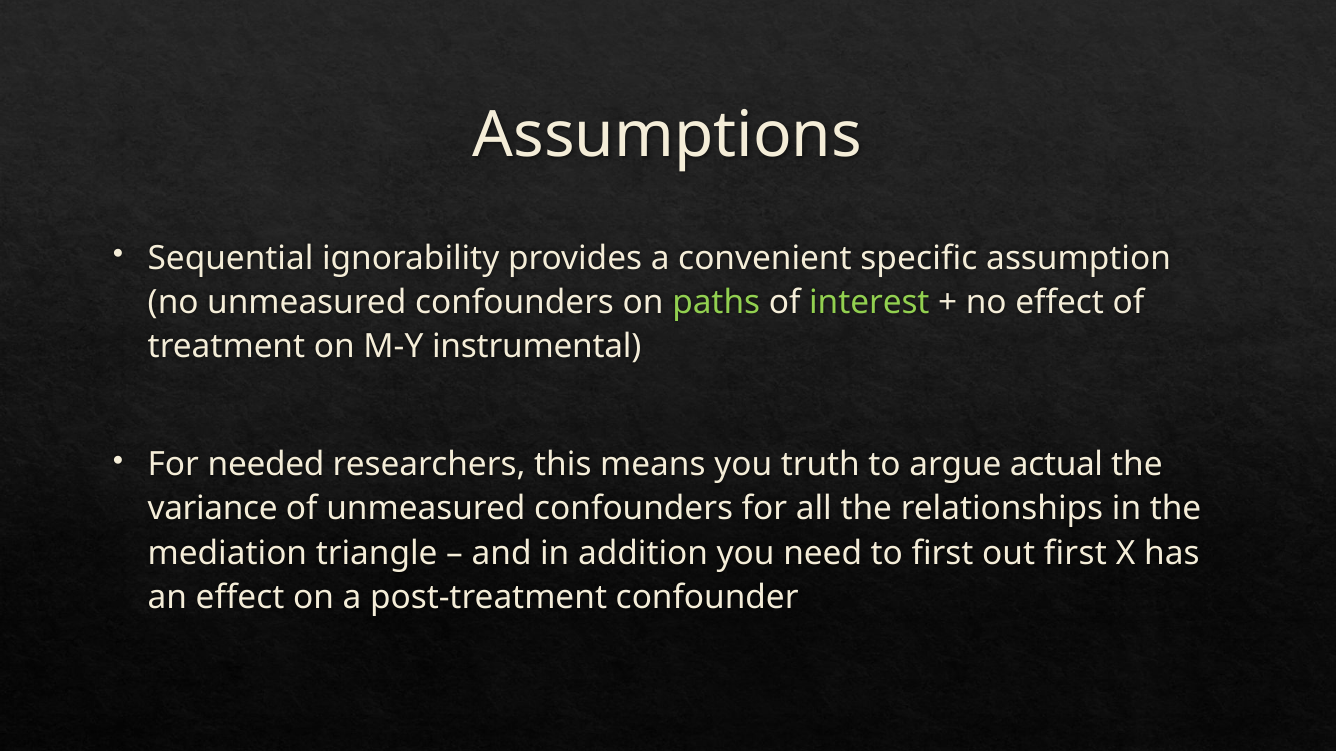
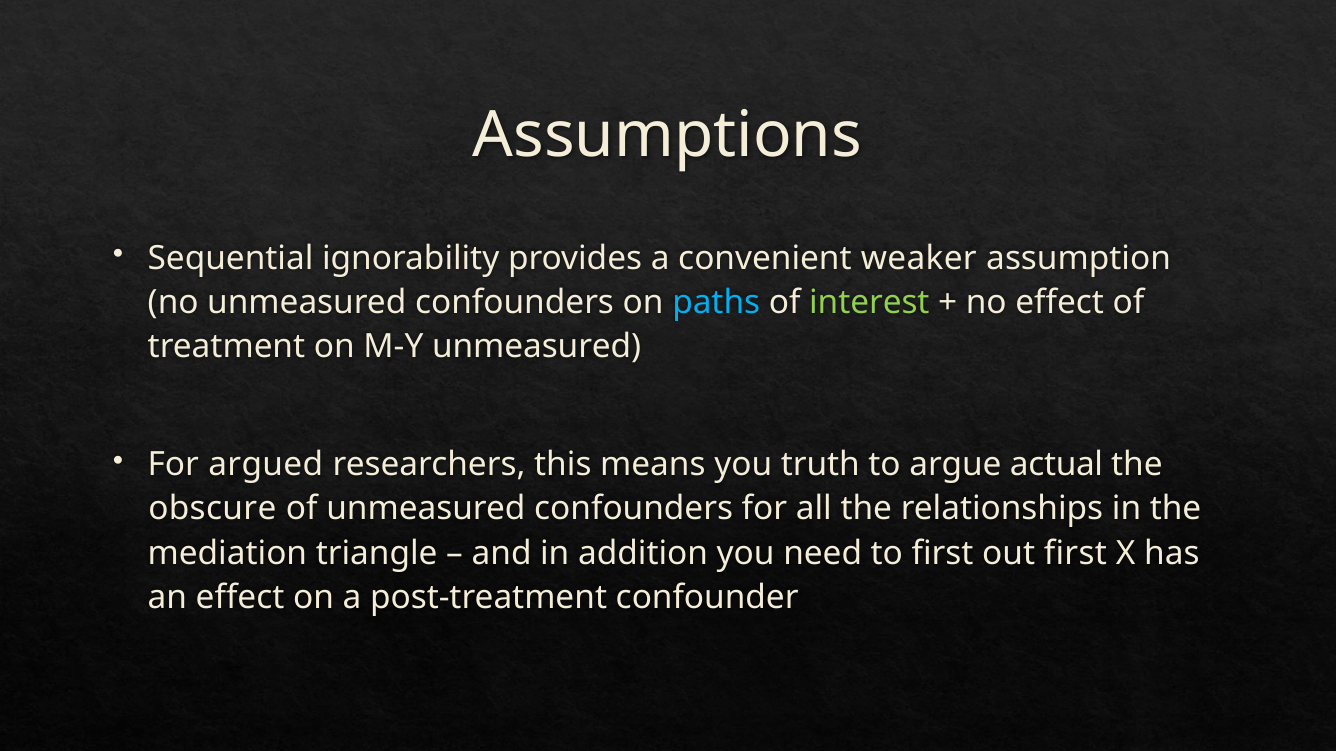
specific: specific -> weaker
paths colour: light green -> light blue
M-Y instrumental: instrumental -> unmeasured
needed: needed -> argued
variance: variance -> obscure
